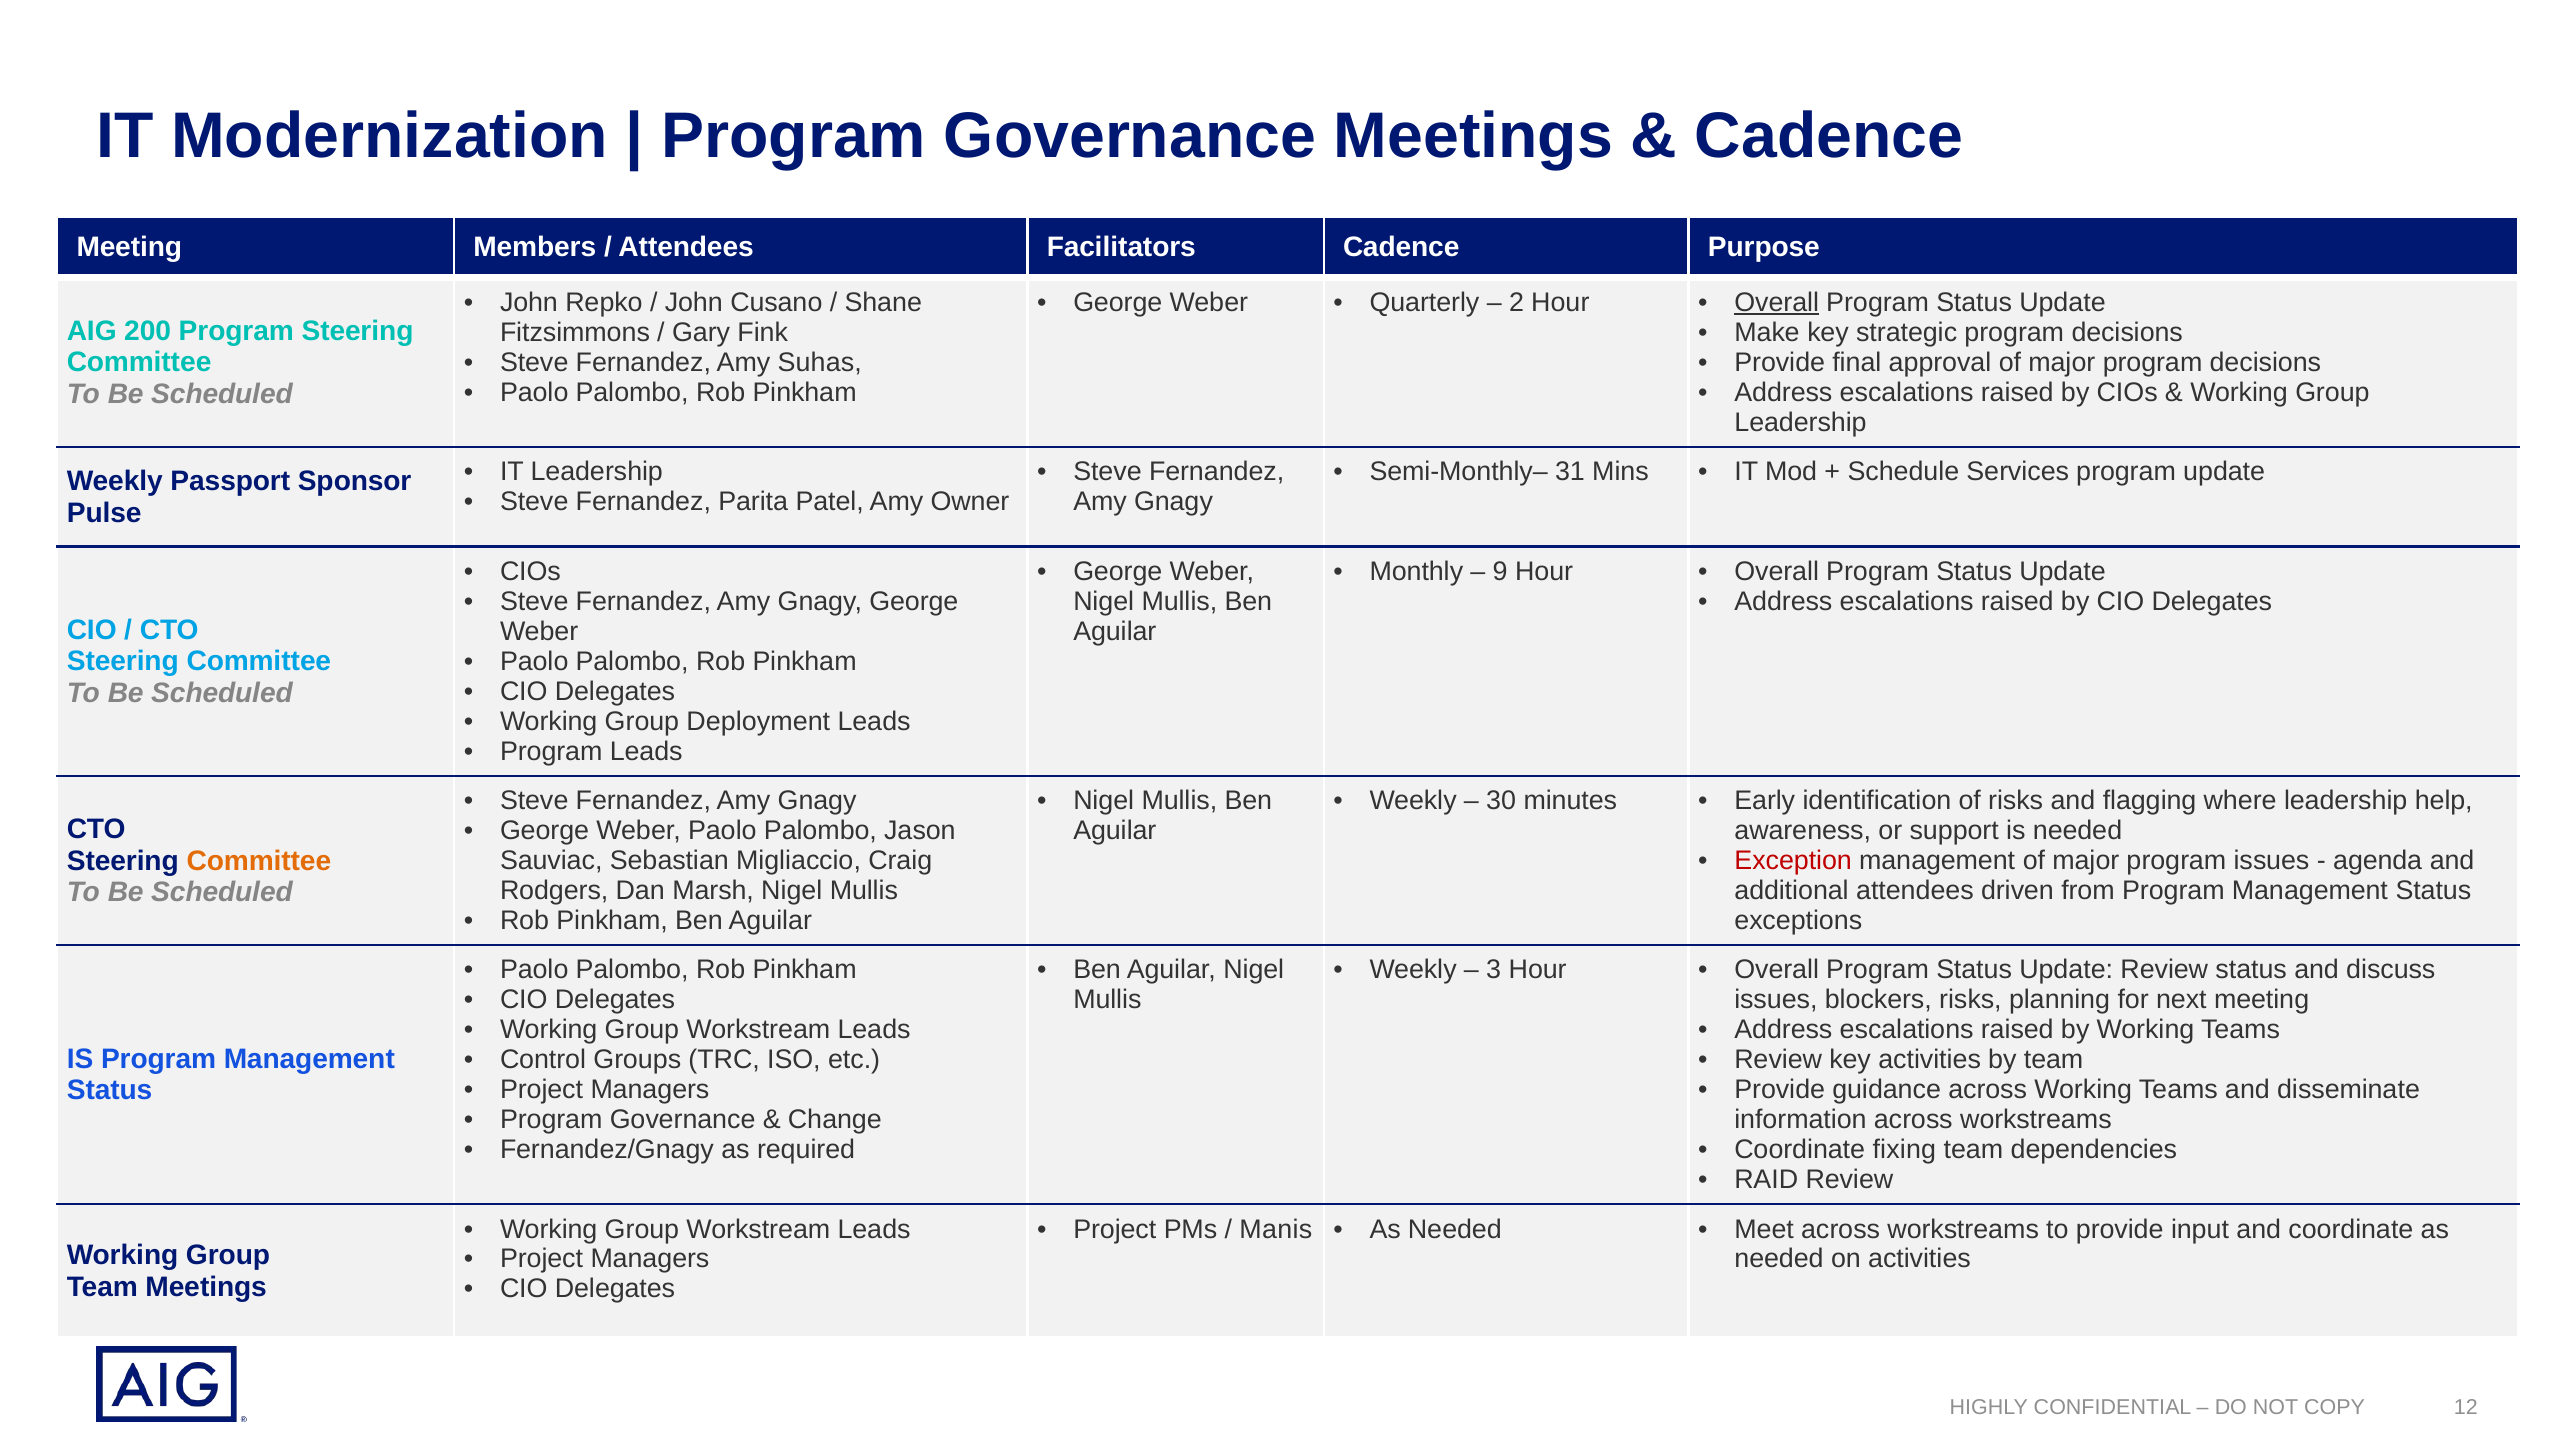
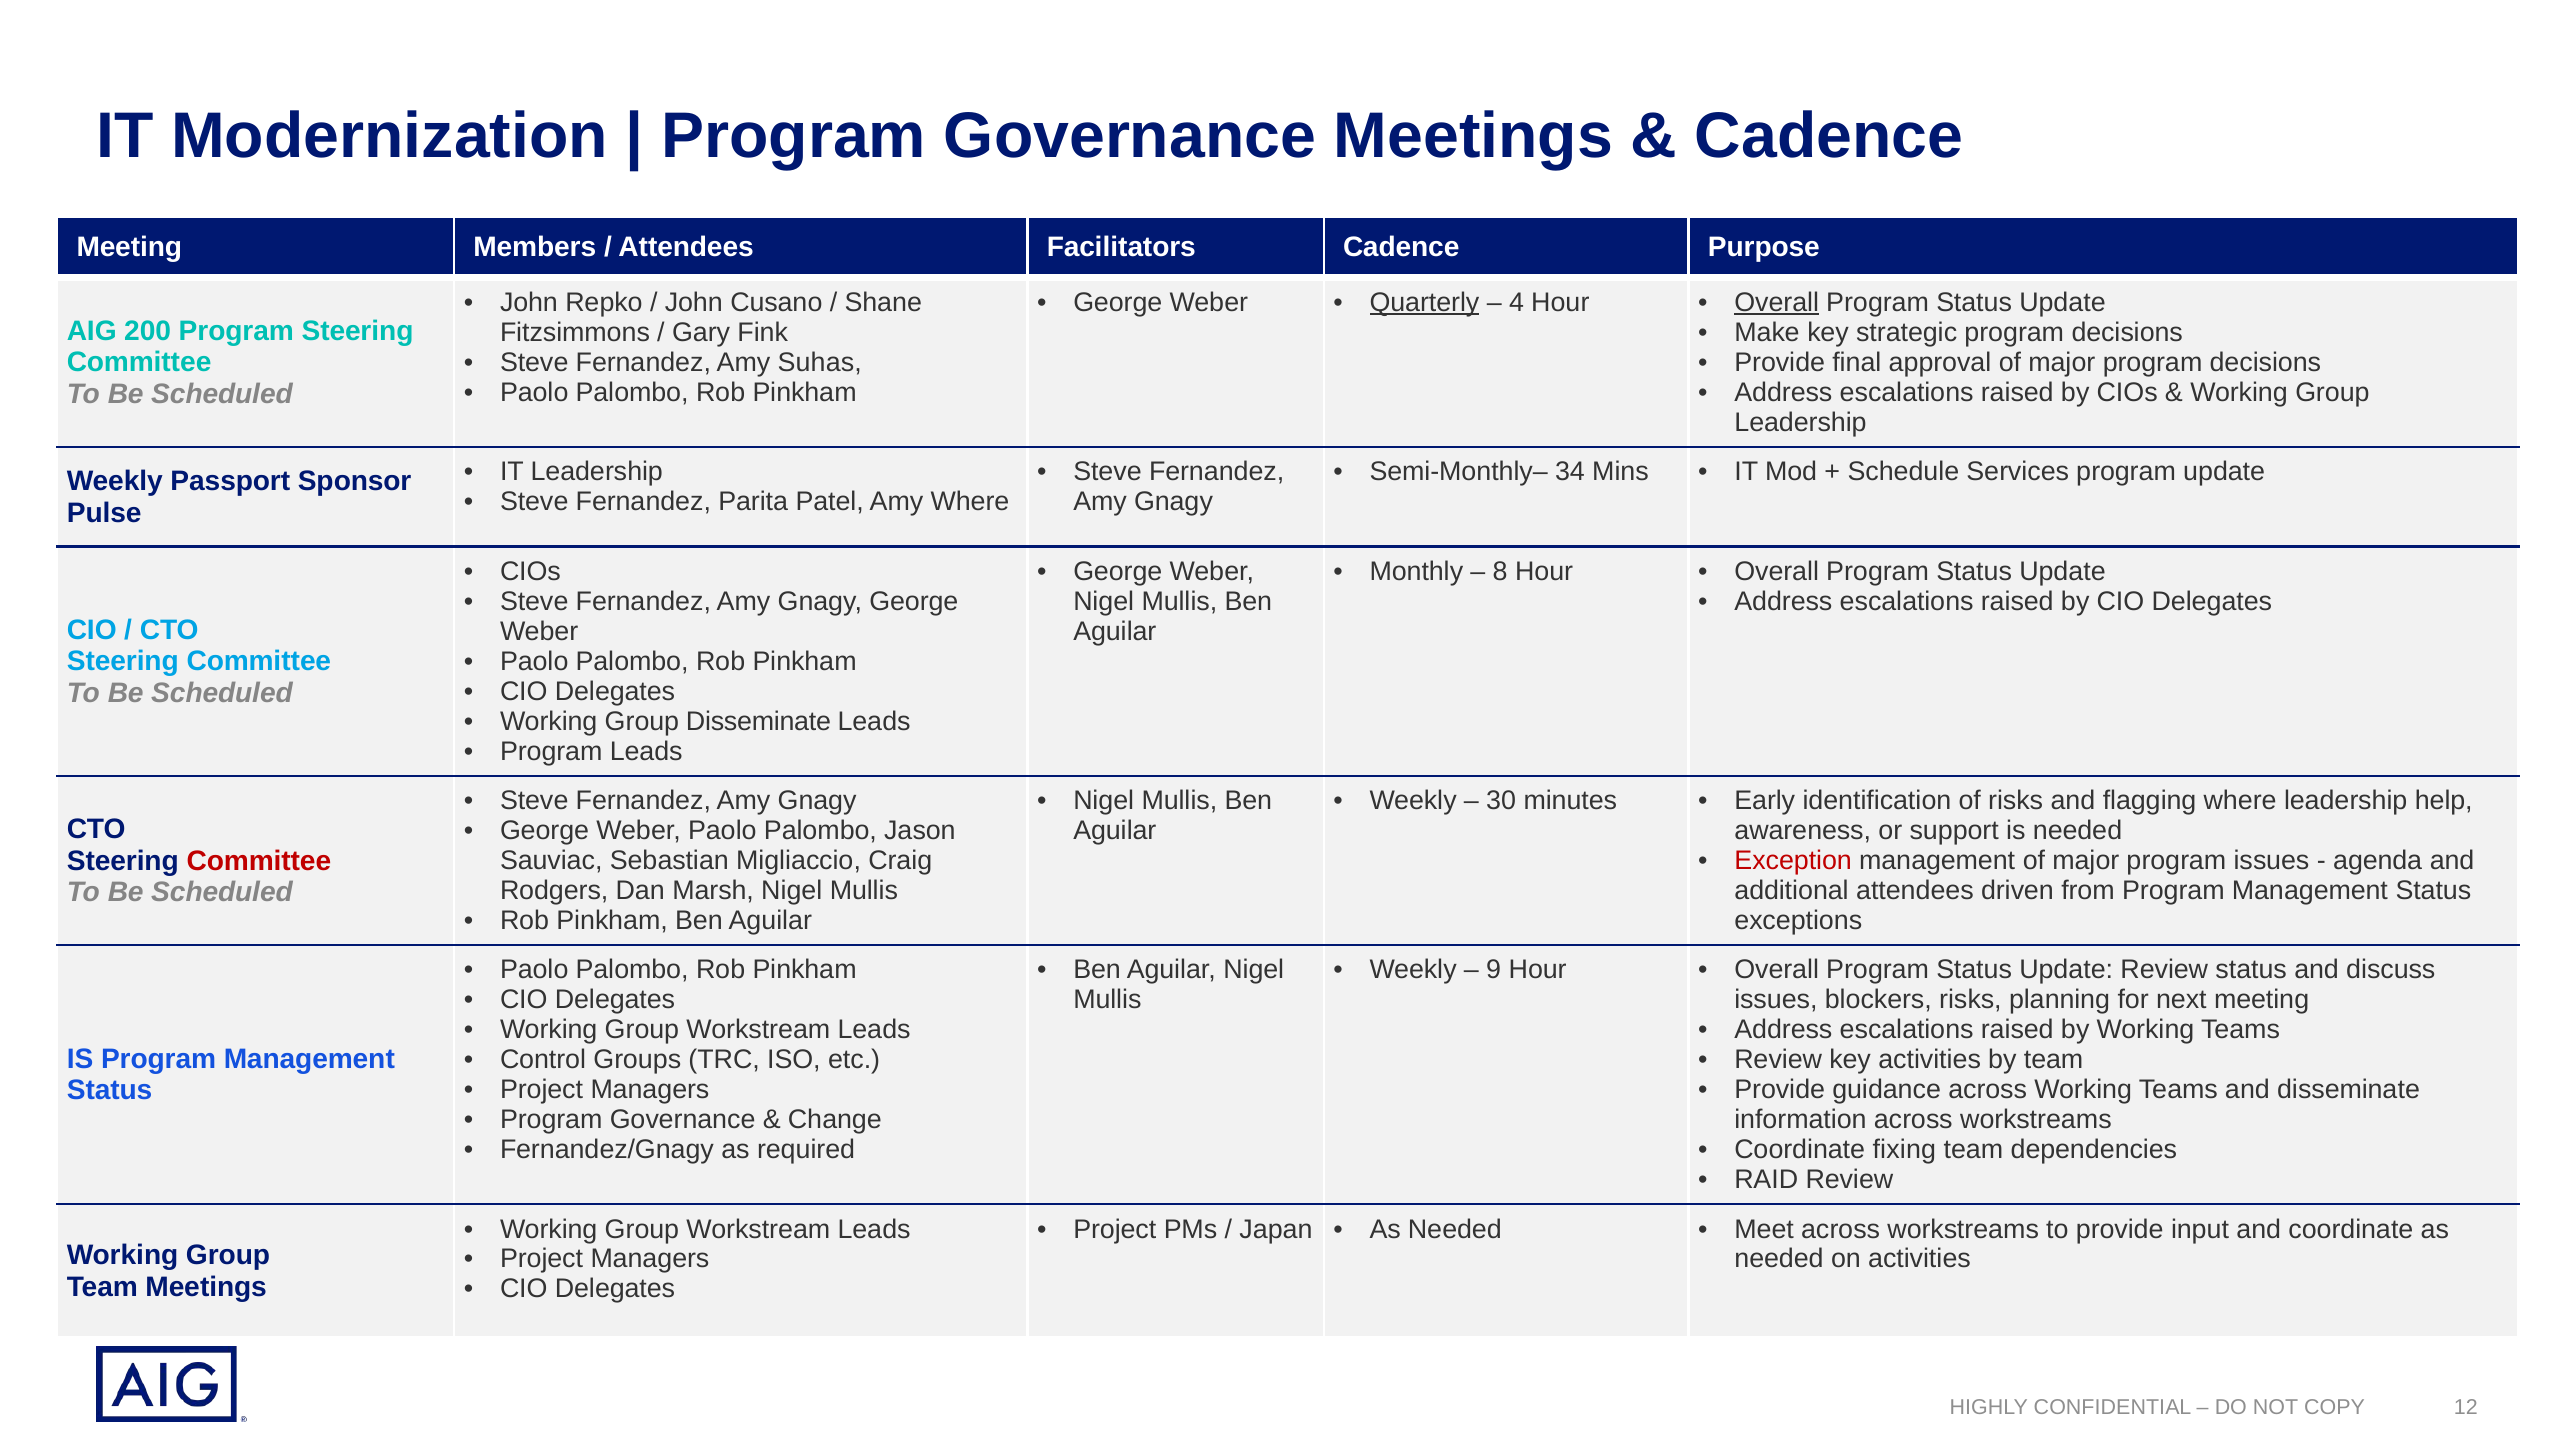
Quarterly underline: none -> present
2: 2 -> 4
31: 31 -> 34
Amy Owner: Owner -> Where
9: 9 -> 8
Group Deployment: Deployment -> Disseminate
Committee at (259, 861) colour: orange -> red
3: 3 -> 9
Manis: Manis -> Japan
